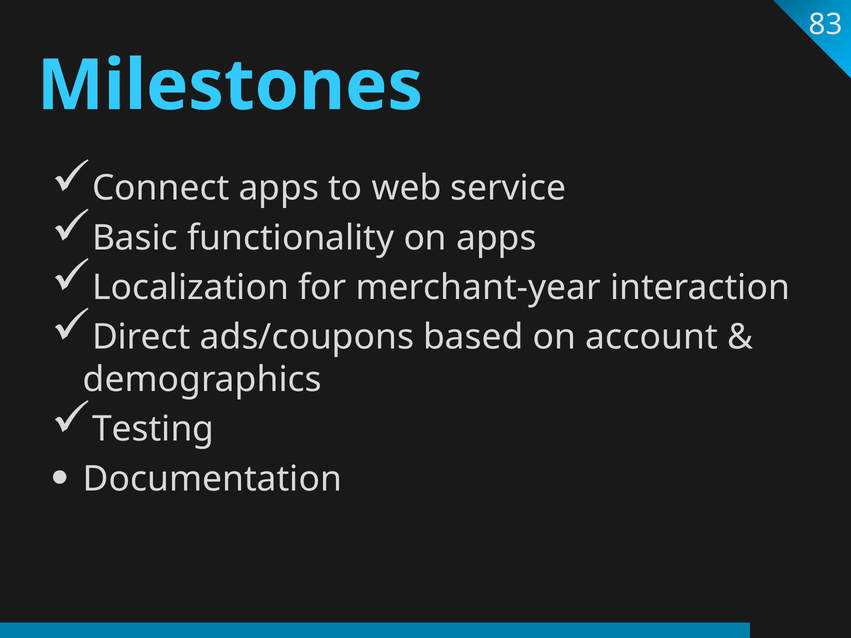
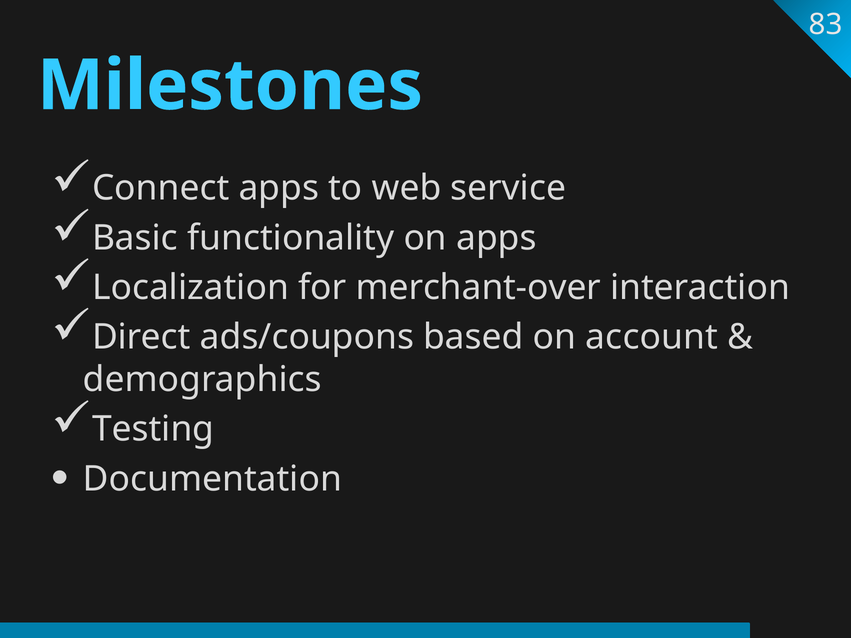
merchant-year: merchant-year -> merchant-over
